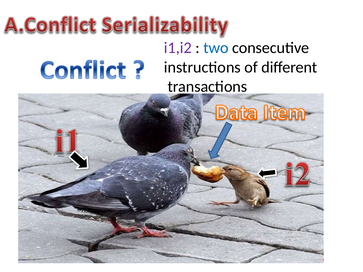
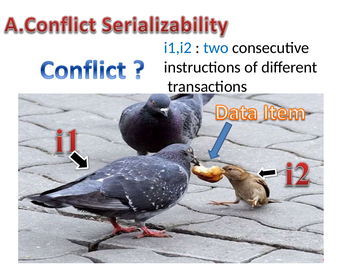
i1,i2 colour: purple -> blue
